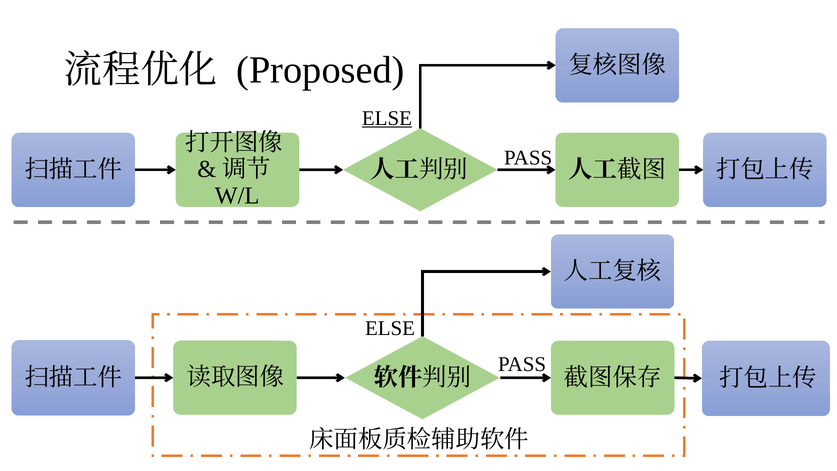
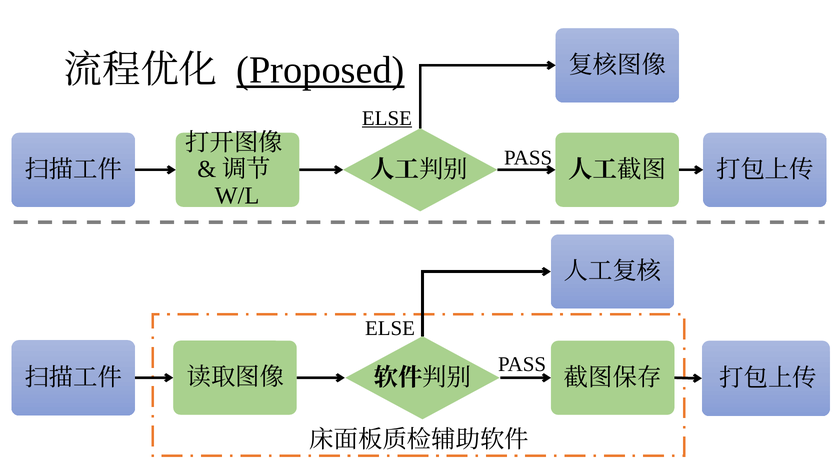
Proposed underline: none -> present
